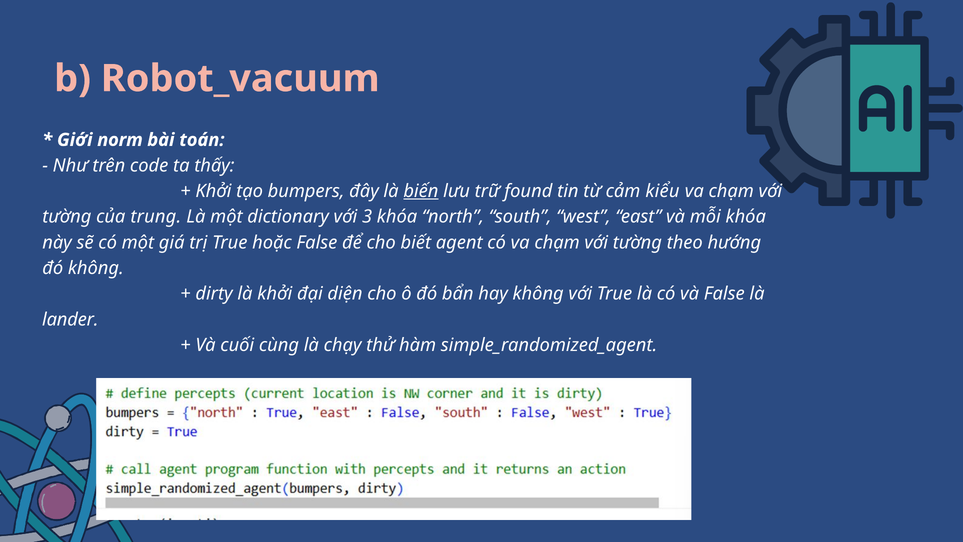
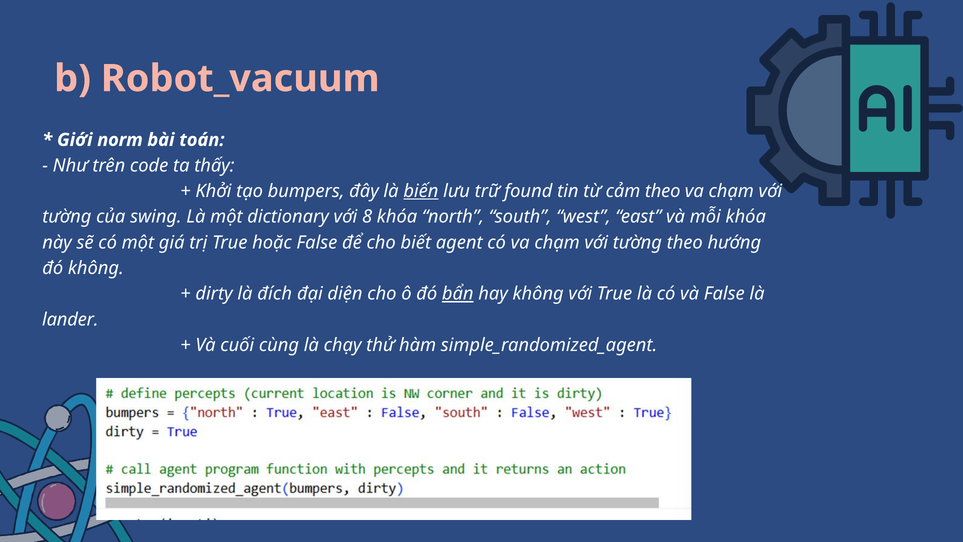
cảm kiểu: kiểu -> theo
trung: trung -> swing
3: 3 -> 8
là khởi: khởi -> đích
bẩn underline: none -> present
